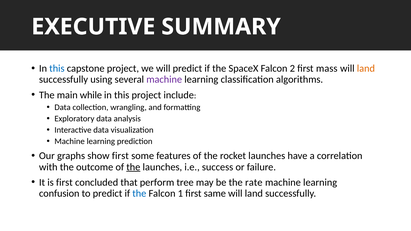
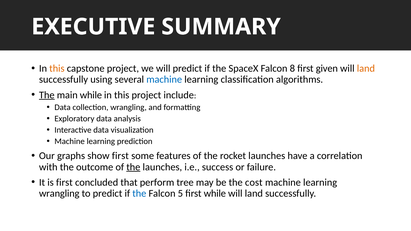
this at (57, 69) colour: blue -> orange
2: 2 -> 8
mass: mass -> given
machine at (164, 80) colour: purple -> blue
The at (47, 95) underline: none -> present
rate: rate -> cost
confusion at (59, 194): confusion -> wrangling
1: 1 -> 5
first same: same -> while
